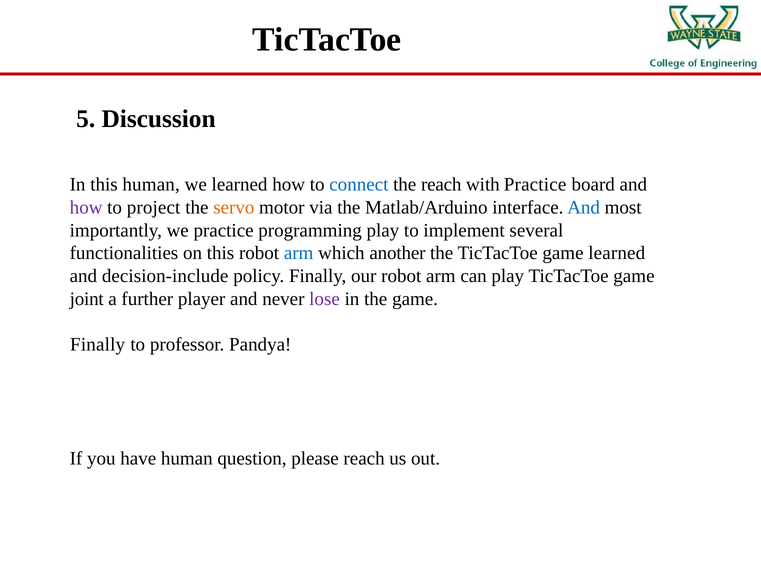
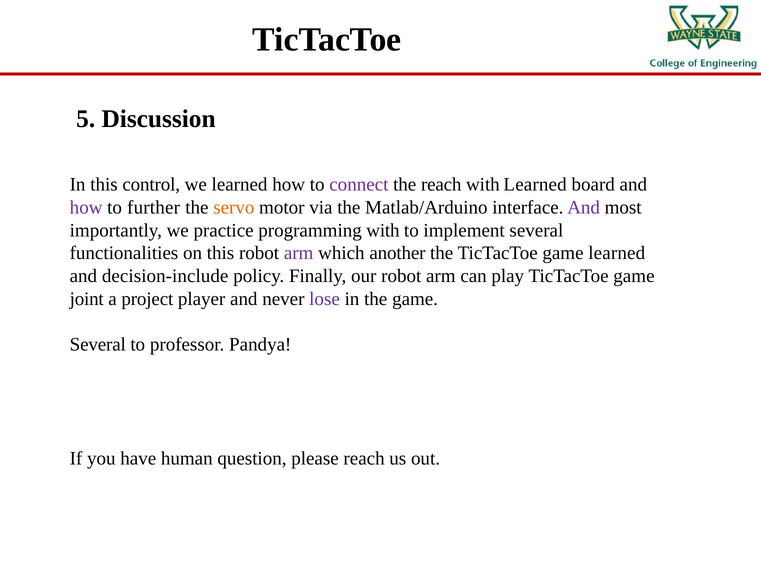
this human: human -> control
connect colour: blue -> purple
with Practice: Practice -> Learned
project: project -> further
And at (584, 207) colour: blue -> purple
programming play: play -> with
arm at (299, 253) colour: blue -> purple
further: further -> project
Finally at (98, 344): Finally -> Several
